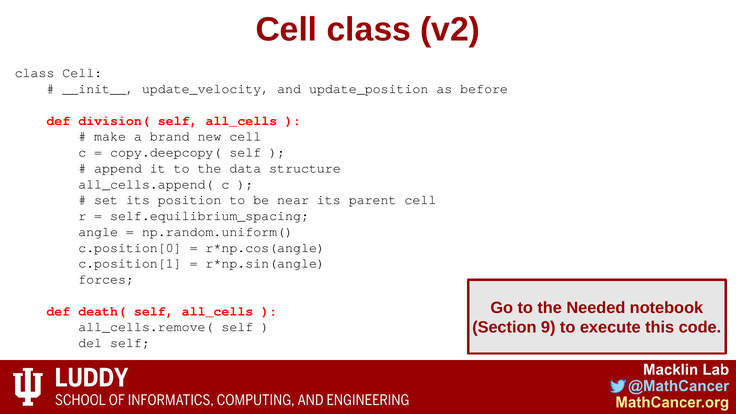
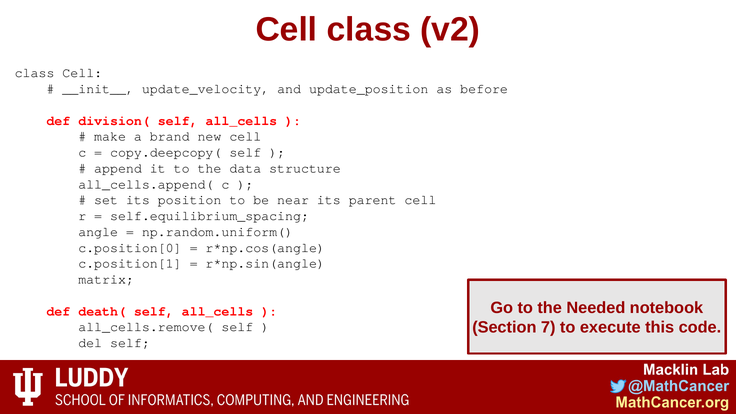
forces: forces -> matrix
9: 9 -> 7
